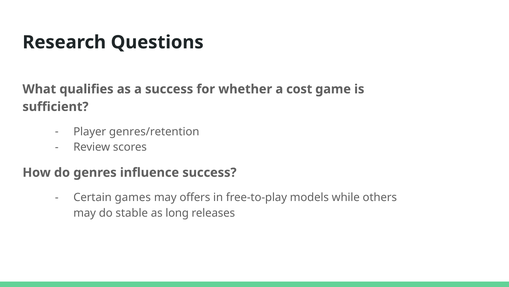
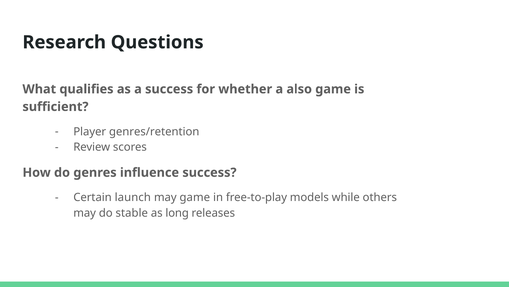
cost: cost -> also
games: games -> launch
may offers: offers -> game
